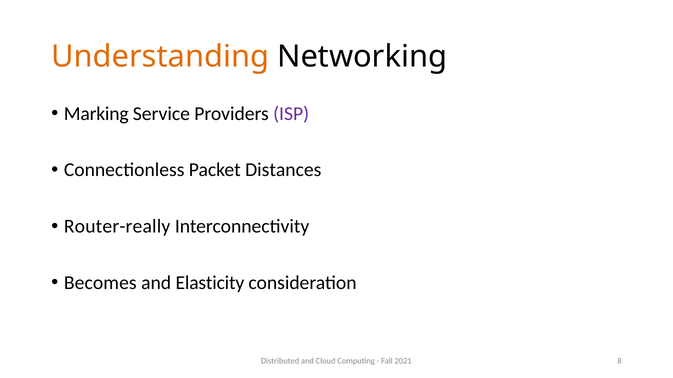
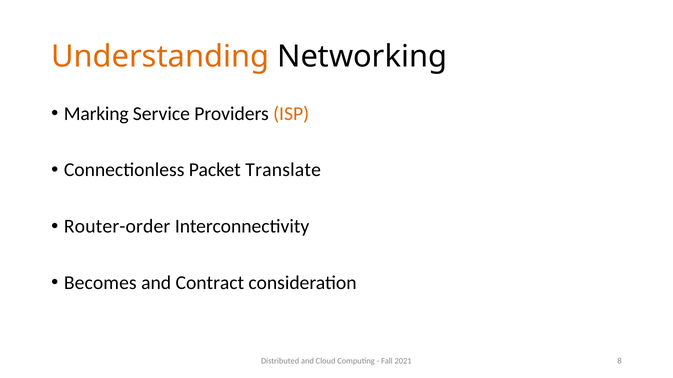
ISP colour: purple -> orange
Distances: Distances -> Translate
Router-really: Router-really -> Router-order
Elasticity: Elasticity -> Contract
